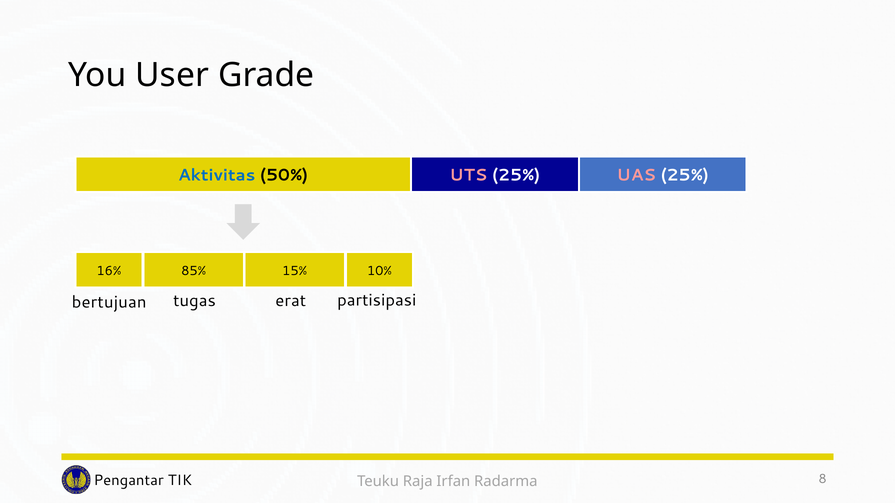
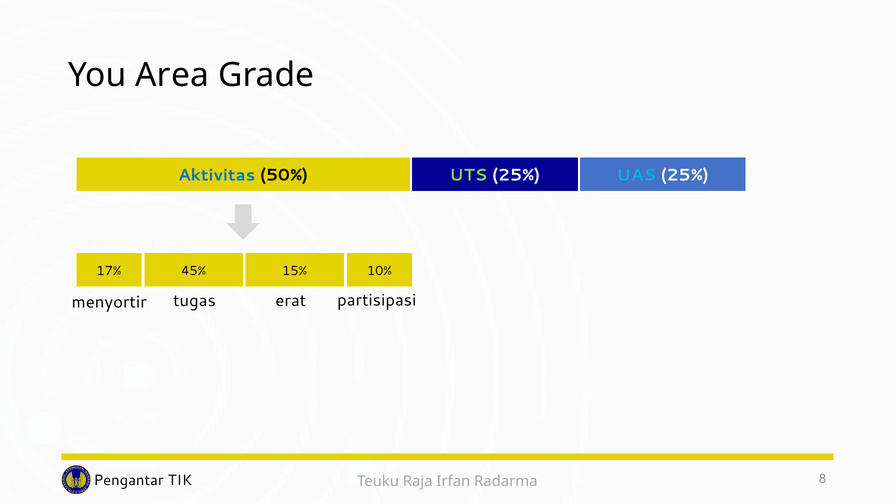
User: User -> Area
UTS colour: pink -> light green
UAS colour: pink -> light blue
16%: 16% -> 17%
85%: 85% -> 45%
bertujuan: bertujuan -> menyortir
